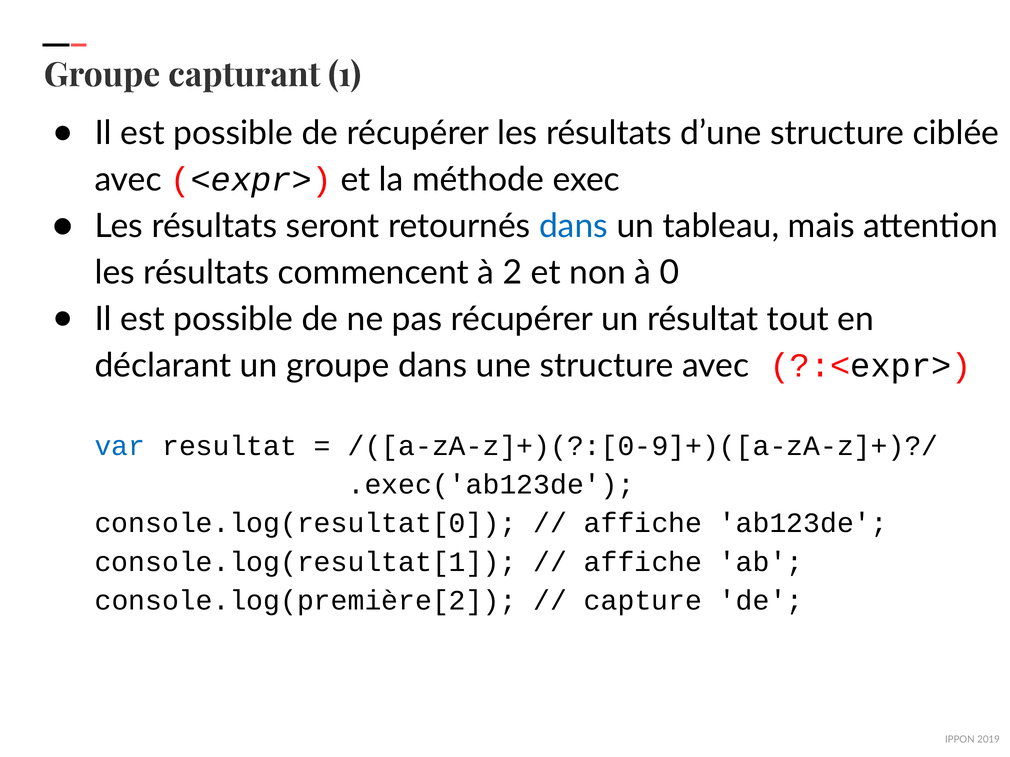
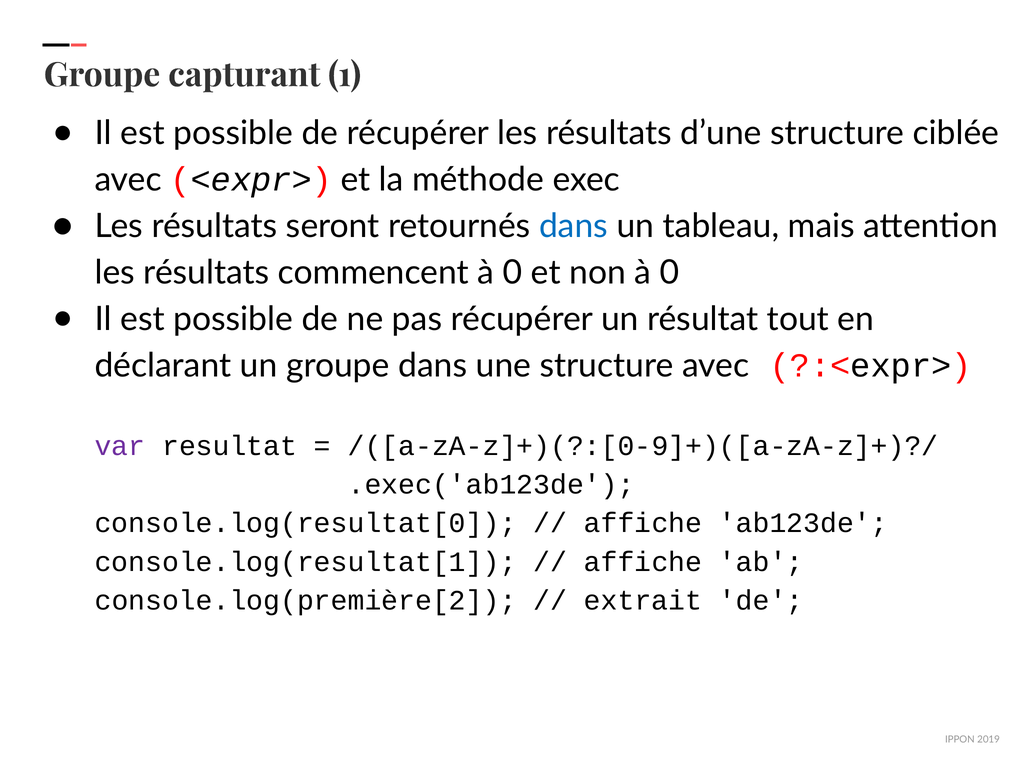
commencent à 2: 2 -> 0
var colour: blue -> purple
capture: capture -> extrait
